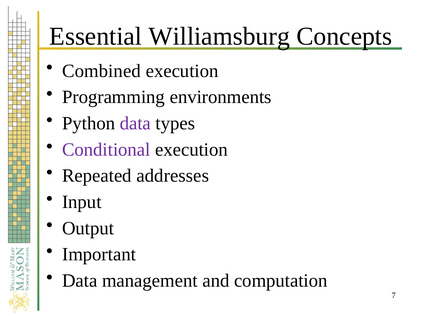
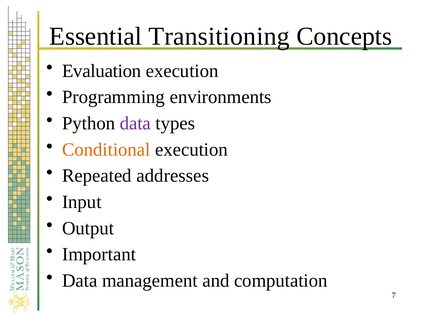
Williamsburg: Williamsburg -> Transitioning
Combined: Combined -> Evaluation
Conditional colour: purple -> orange
